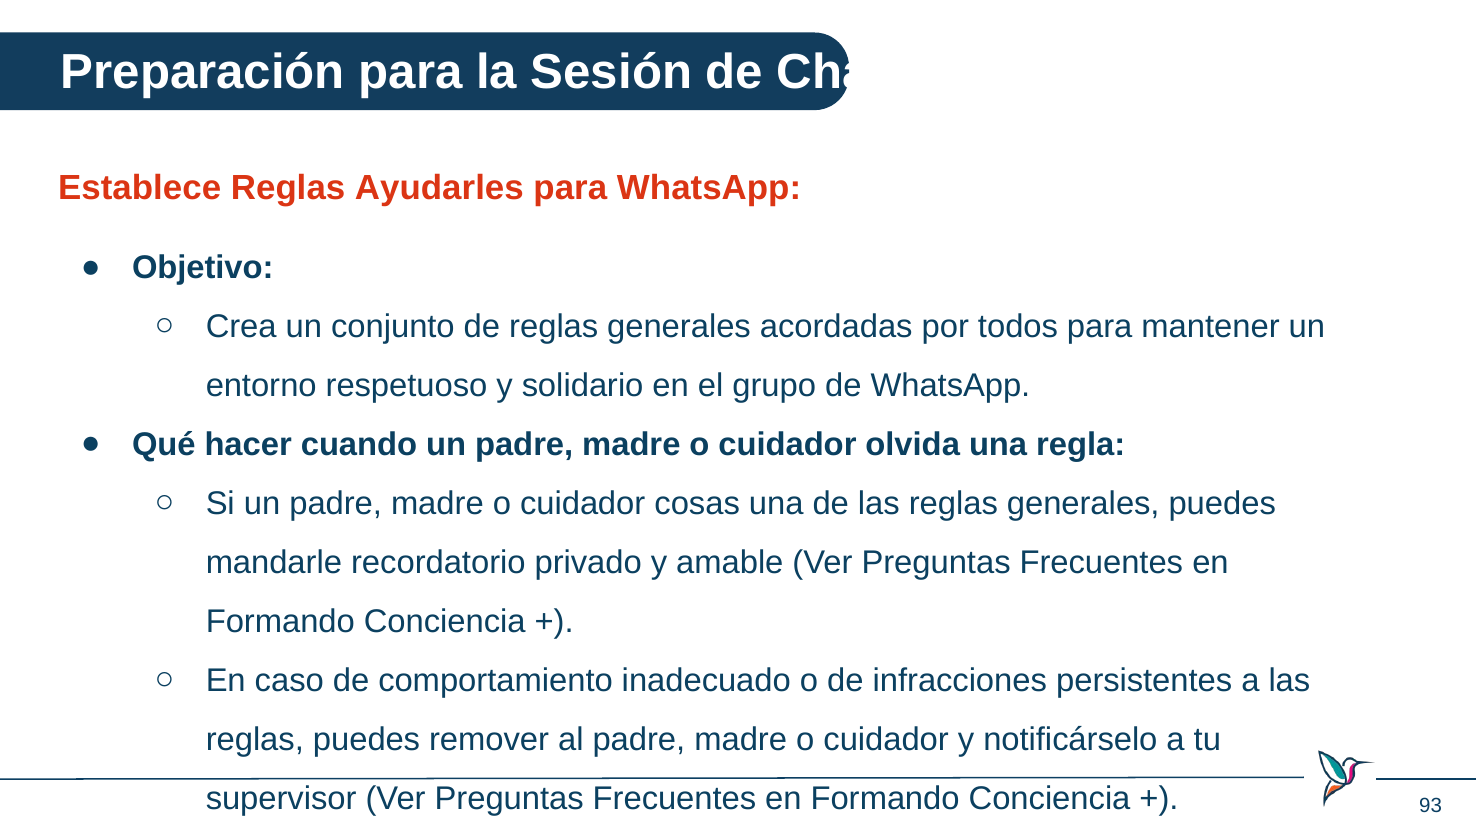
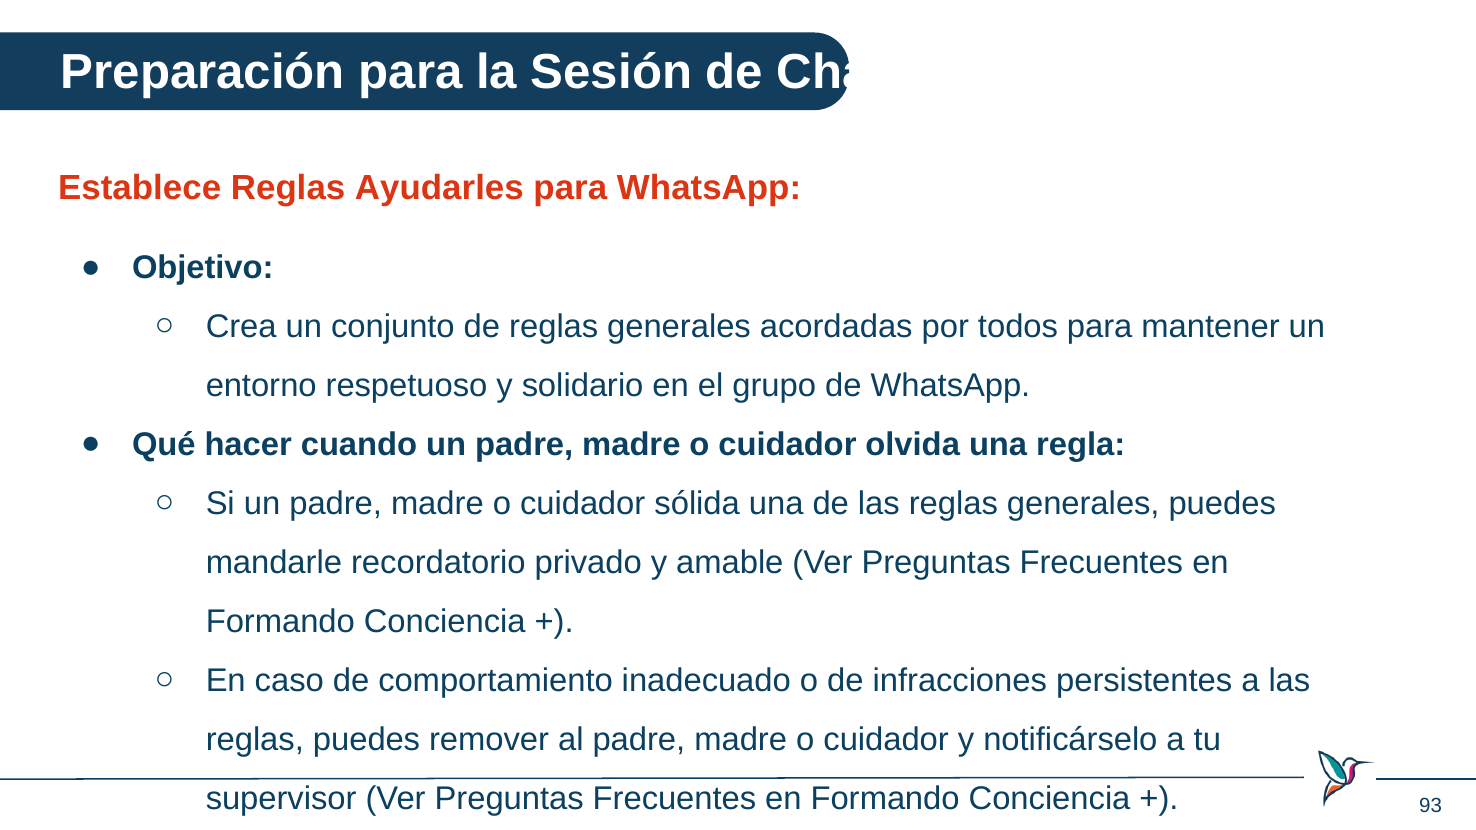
cosas: cosas -> sólida
